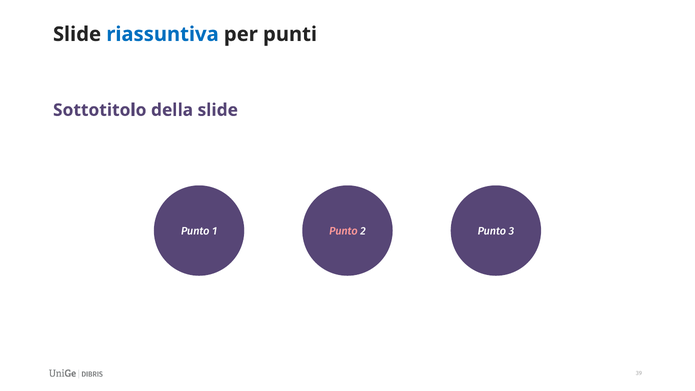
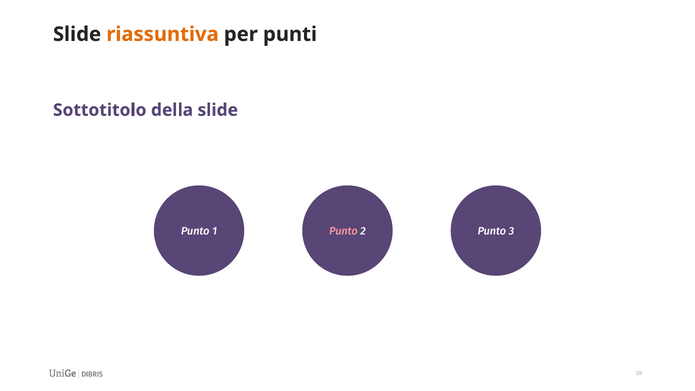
riassuntiva colour: blue -> orange
